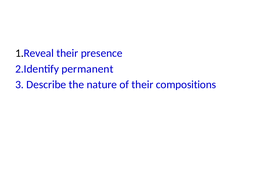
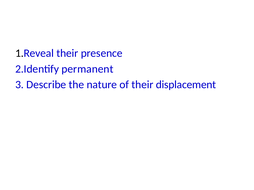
compositions: compositions -> displacement
